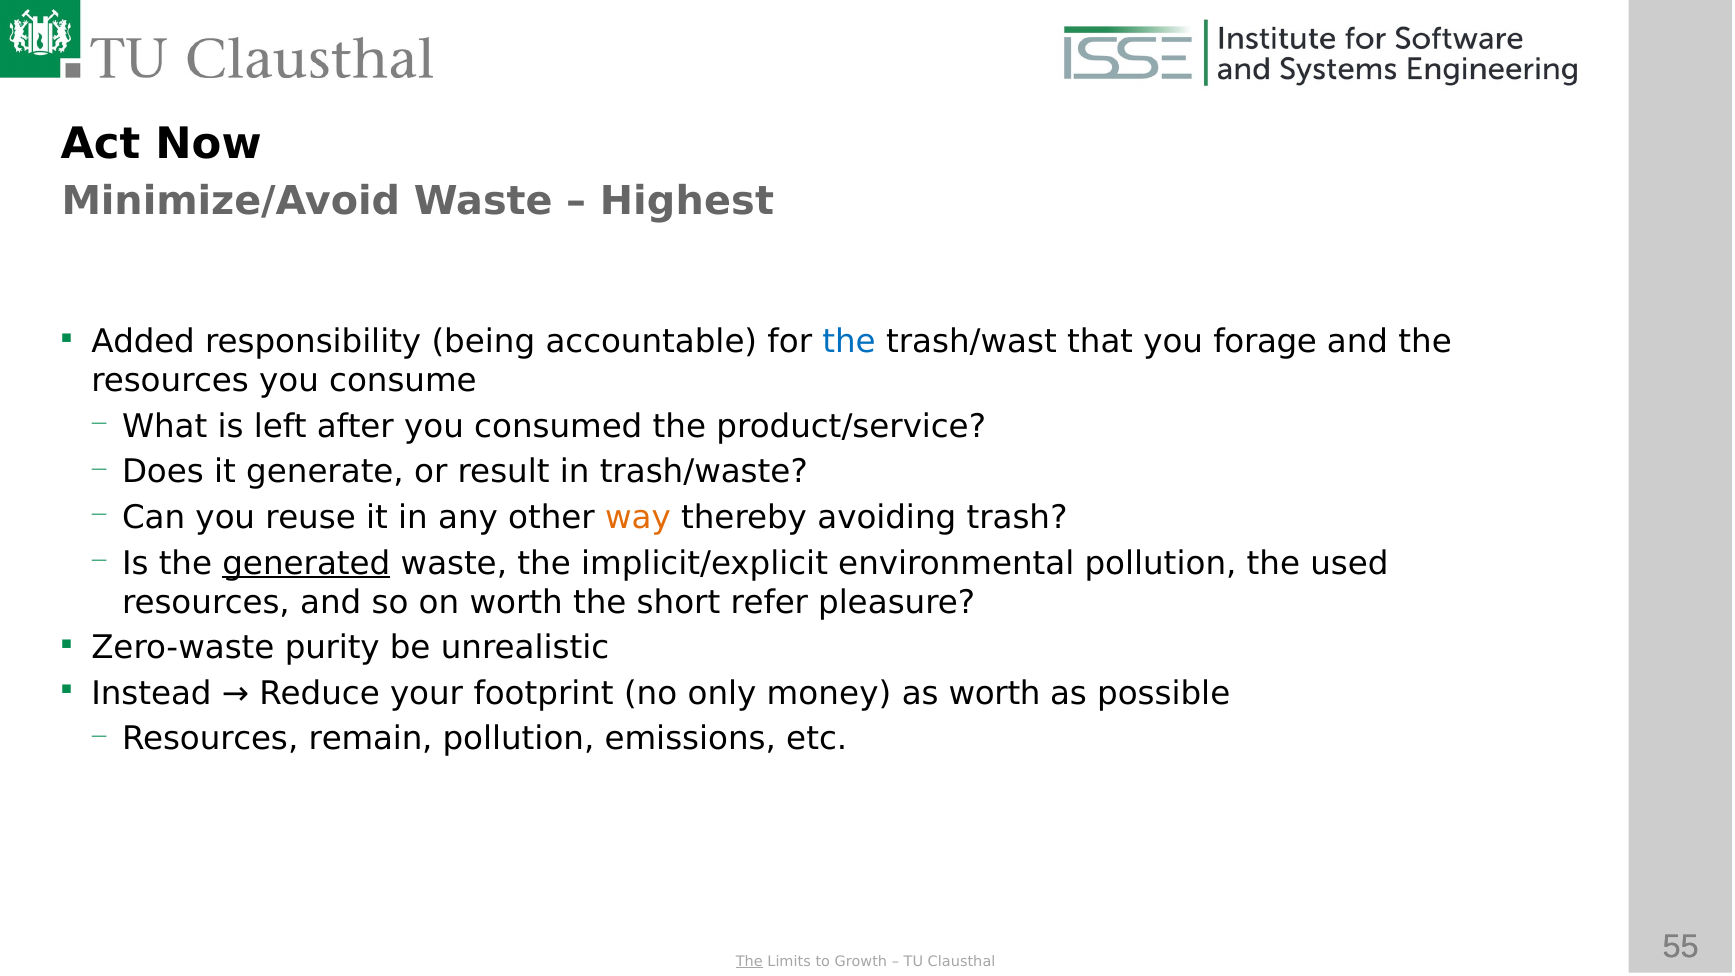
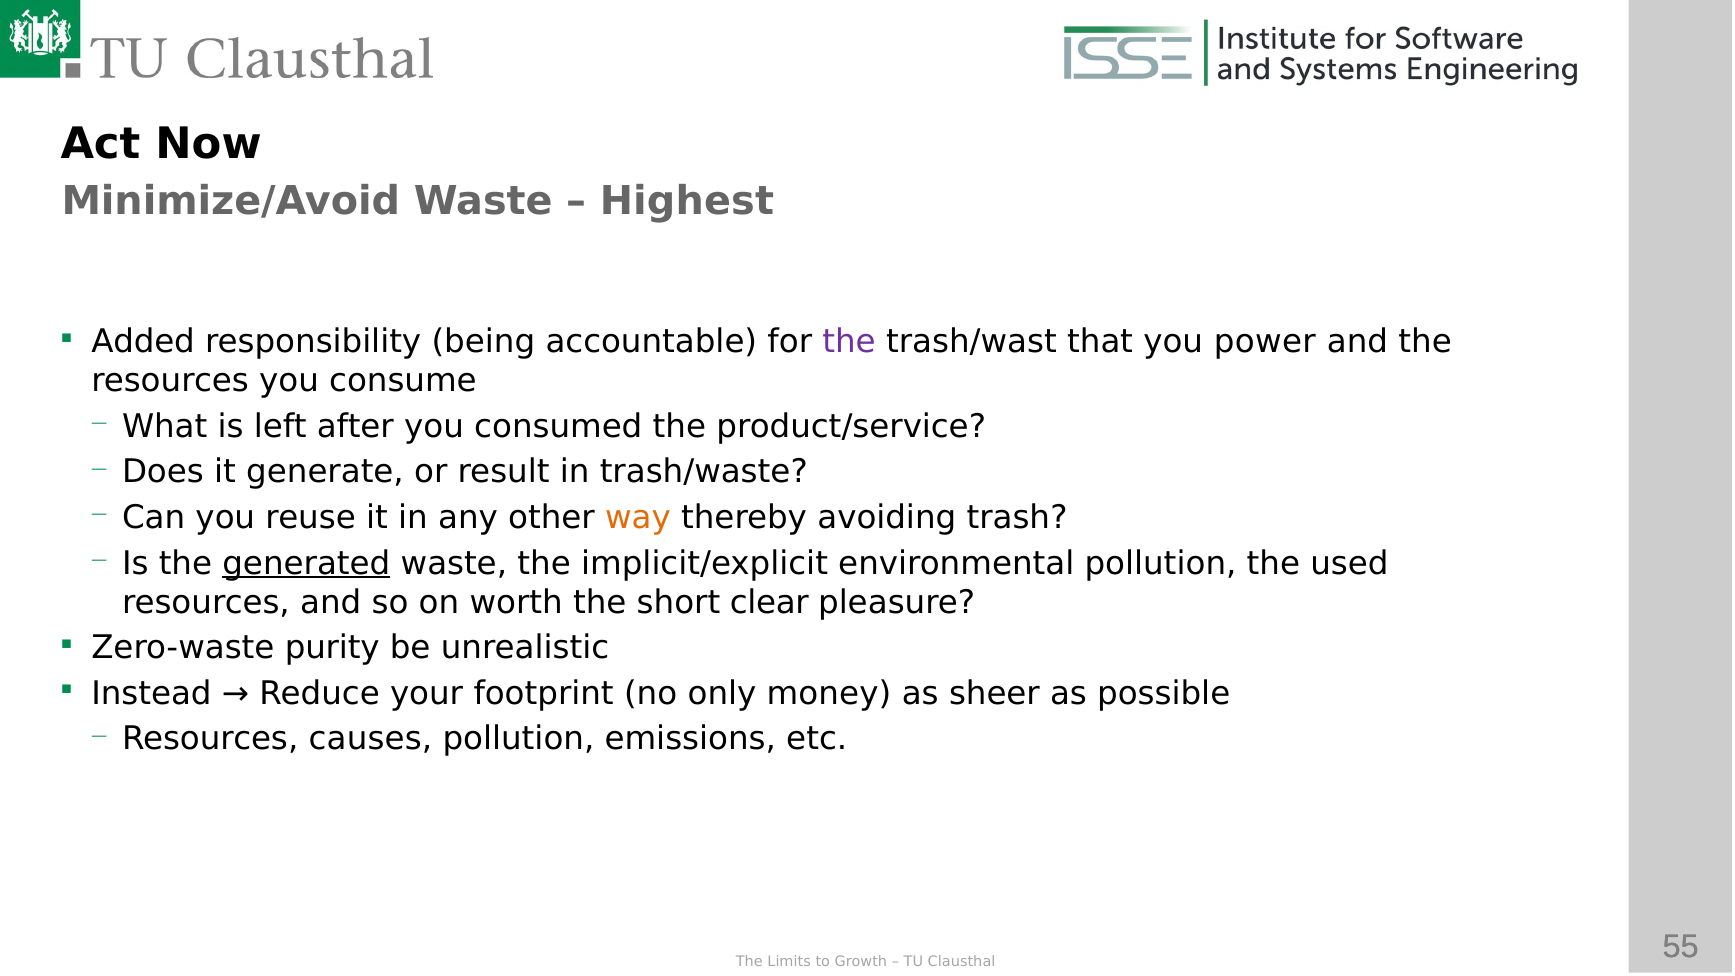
the at (849, 342) colour: blue -> purple
forage: forage -> power
refer: refer -> clear
as worth: worth -> sheer
remain: remain -> causes
The at (749, 961) underline: present -> none
